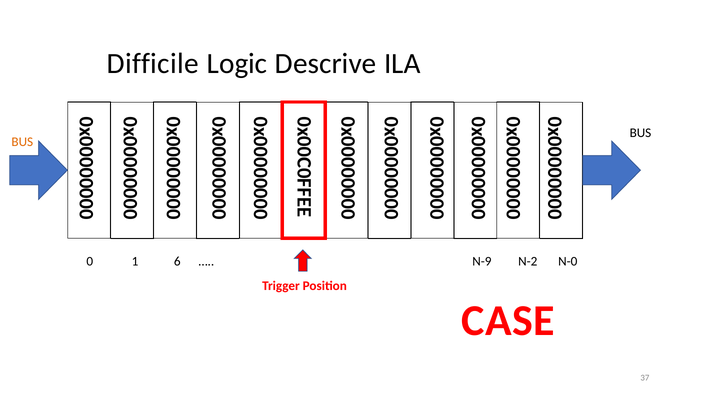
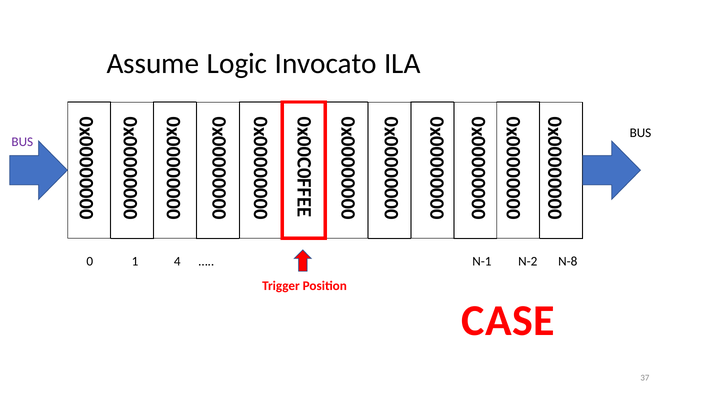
Difficile: Difficile -> Assume
Descrive: Descrive -> Invocato
BUS at (22, 141) colour: orange -> purple
6: 6 -> 4
N-9: N-9 -> N-1
N-0: N-0 -> N-8
